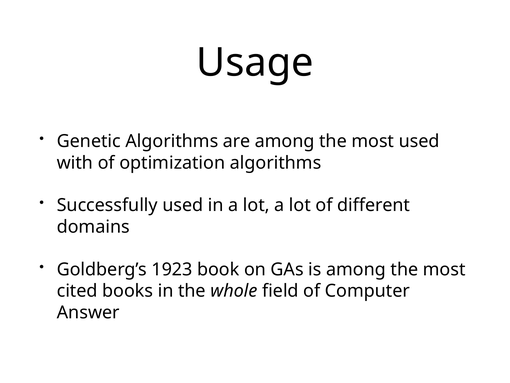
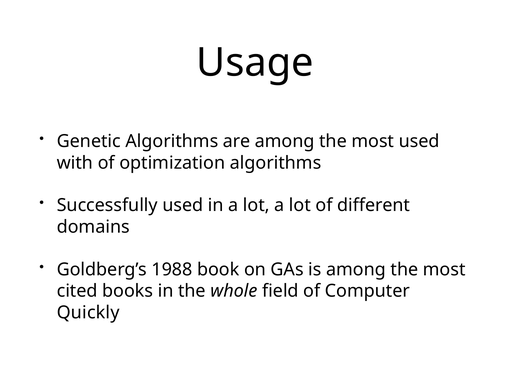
1923: 1923 -> 1988
Answer: Answer -> Quickly
